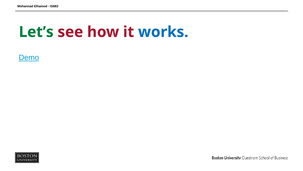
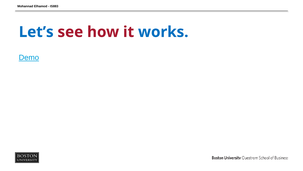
Let’s colour: green -> blue
